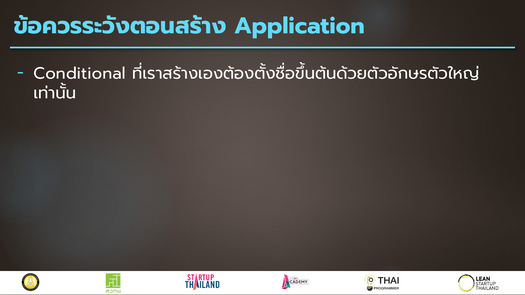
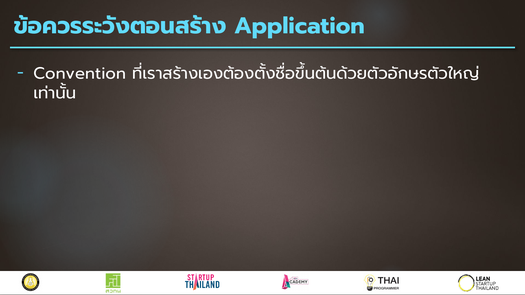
Conditional: Conditional -> Convention
